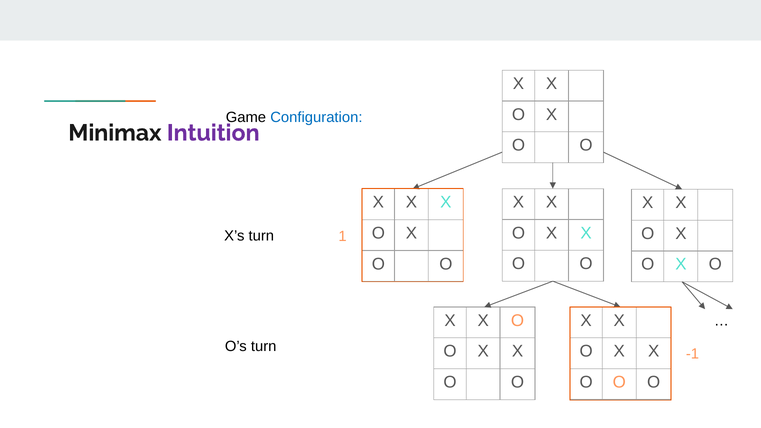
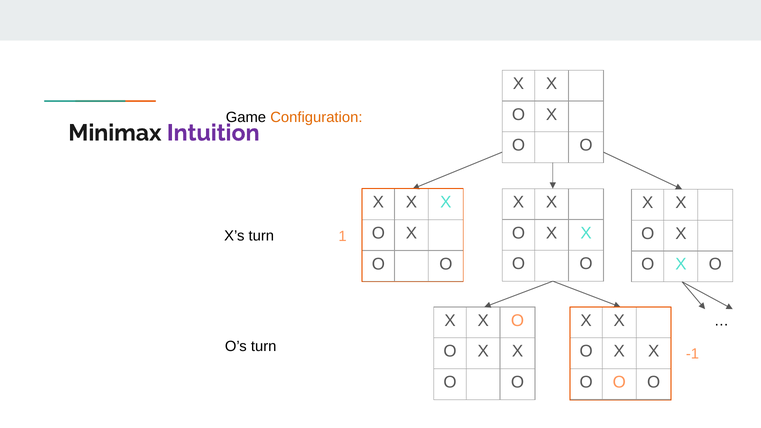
Configuration colour: blue -> orange
